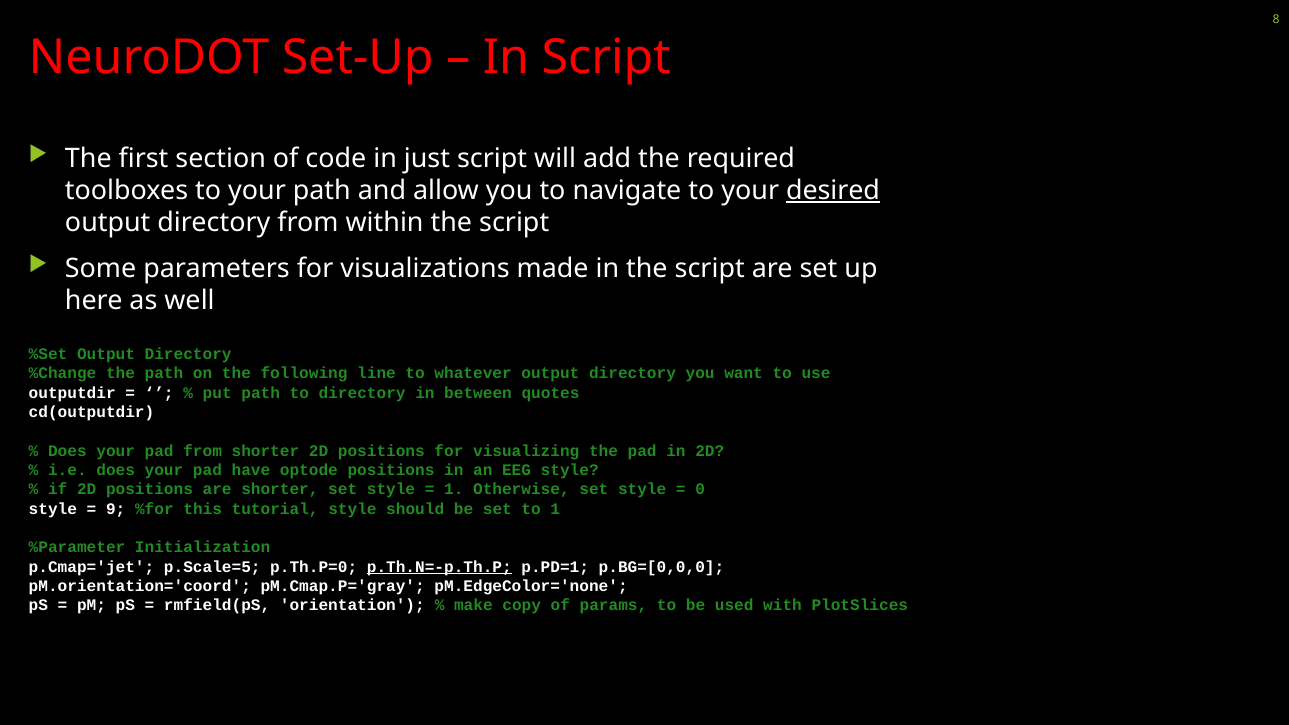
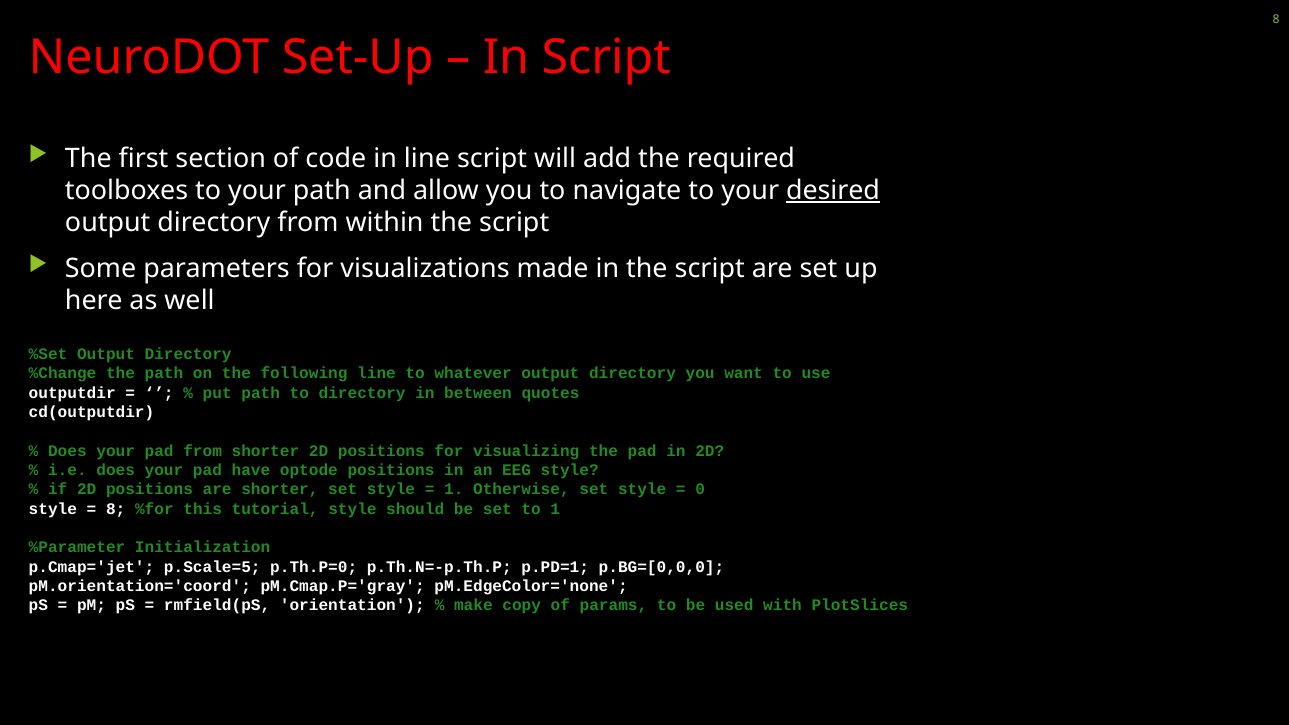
in just: just -> line
9 at (116, 509): 9 -> 8
p.Th.N=-p.Th.P underline: present -> none
